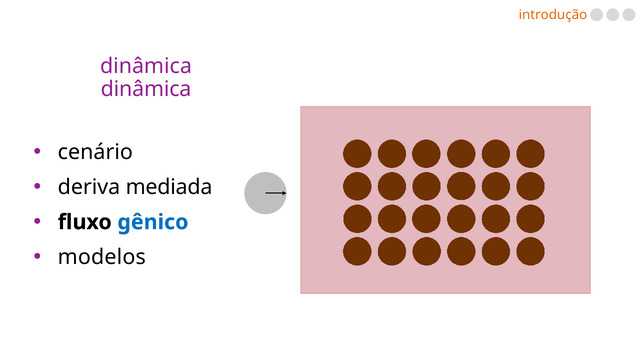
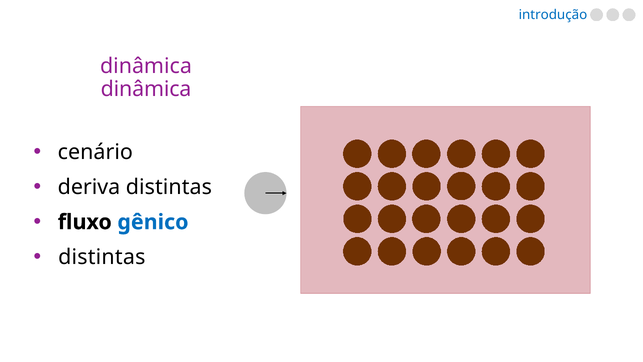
introdução colour: orange -> blue
deriva mediada: mediada -> distintas
modelos at (102, 257): modelos -> distintas
